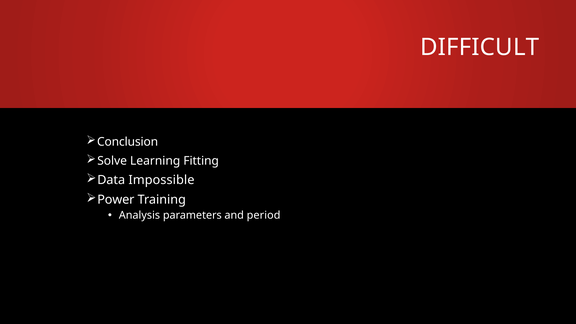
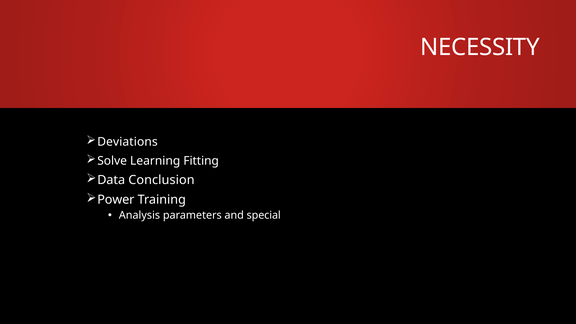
DIFFICULT: DIFFICULT -> NECESSITY
Conclusion: Conclusion -> Deviations
Impossible: Impossible -> Conclusion
period: period -> special
